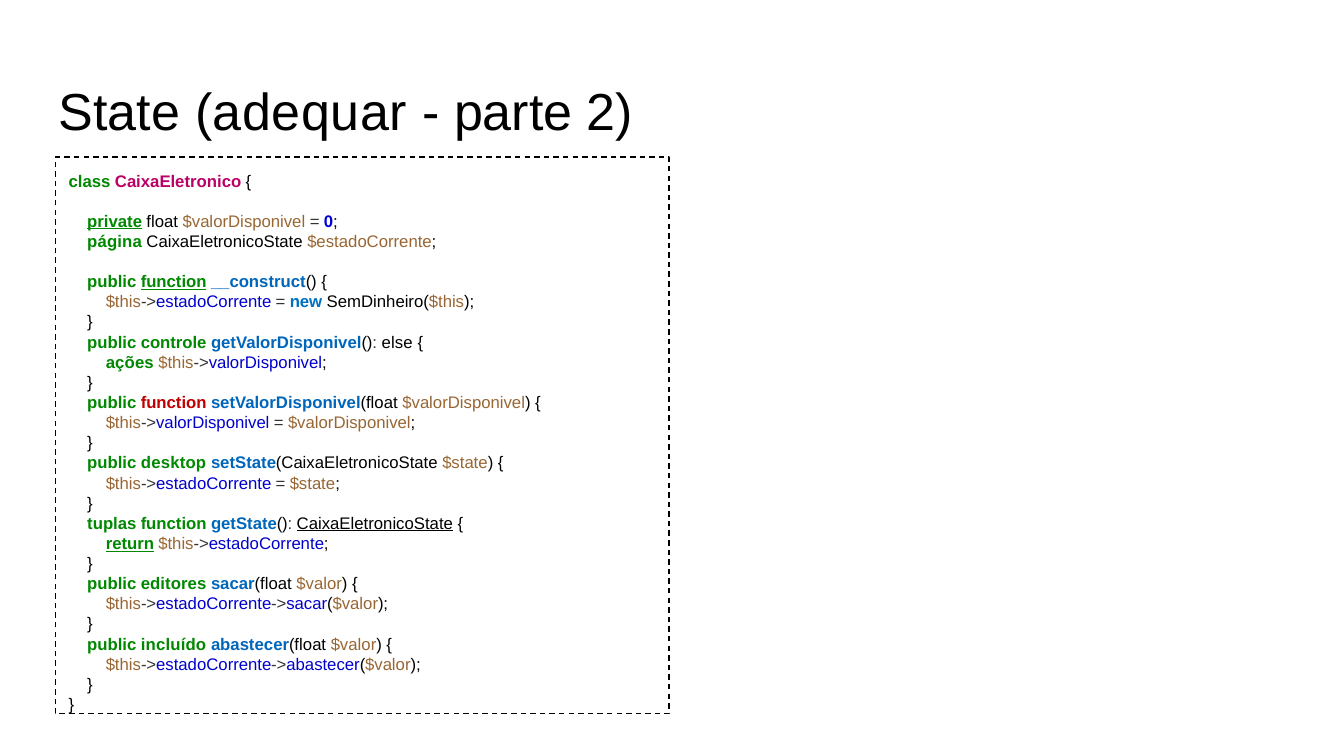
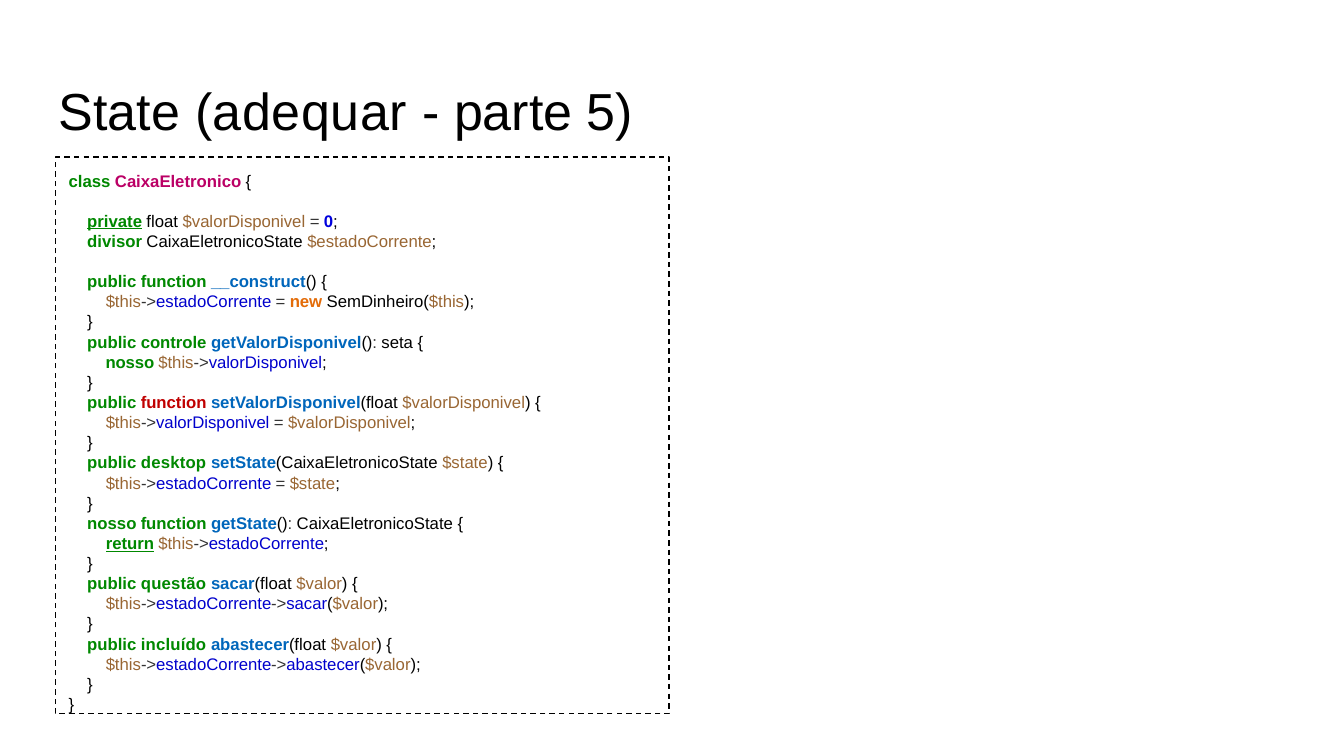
2: 2 -> 5
página: página -> divisor
function at (174, 282) underline: present -> none
new colour: blue -> orange
else: else -> seta
ações at (130, 363): ações -> nosso
tuplas at (112, 524): tuplas -> nosso
CaixaEletronicoState at (375, 524) underline: present -> none
editores: editores -> questão
